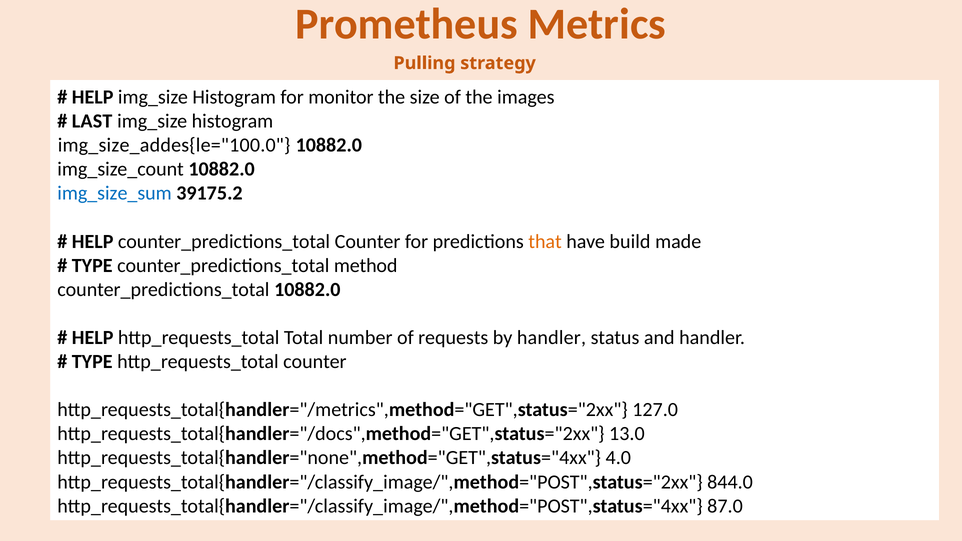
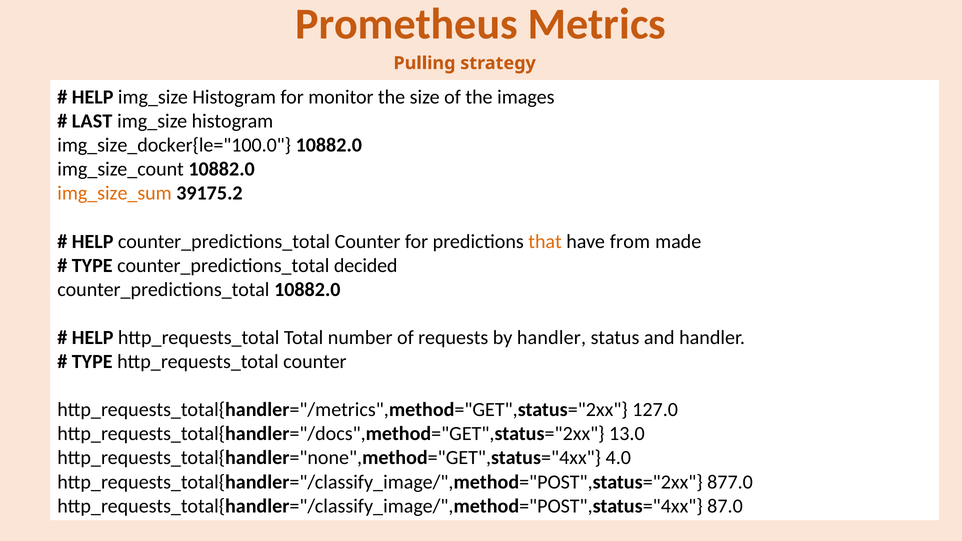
img_size_addes{le="100.0: img_size_addes{le="100.0 -> img_size_docker{le="100.0
img_size_sum colour: blue -> orange
build: build -> from
method: method -> decided
844.0: 844.0 -> 877.0
